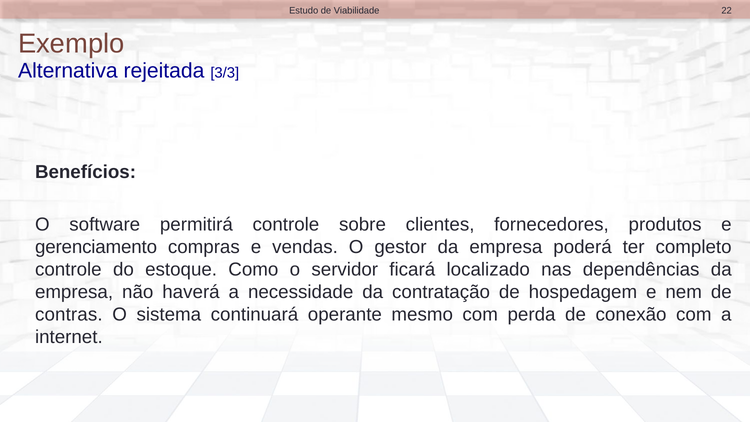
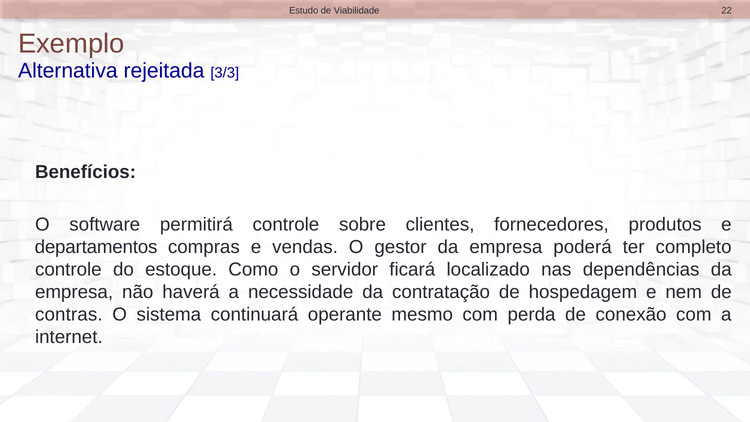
gerenciamento: gerenciamento -> departamentos
